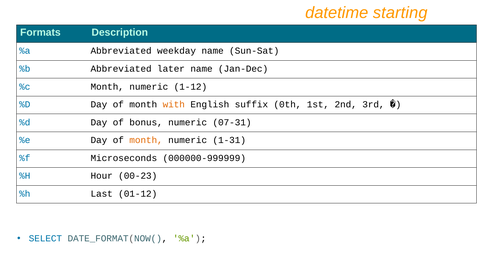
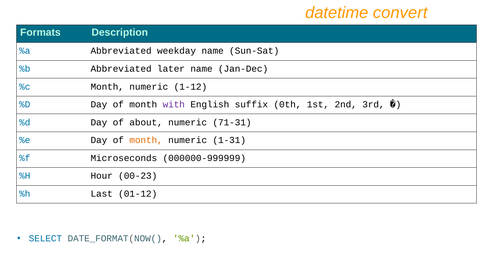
starting: starting -> convert
with colour: orange -> purple
bonus: bonus -> about
07-31: 07-31 -> 71-31
